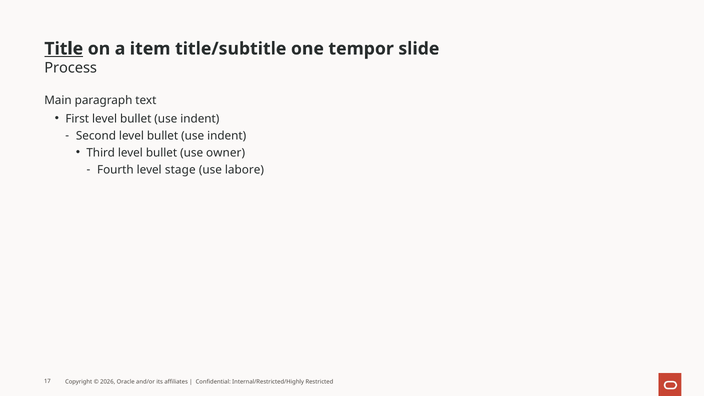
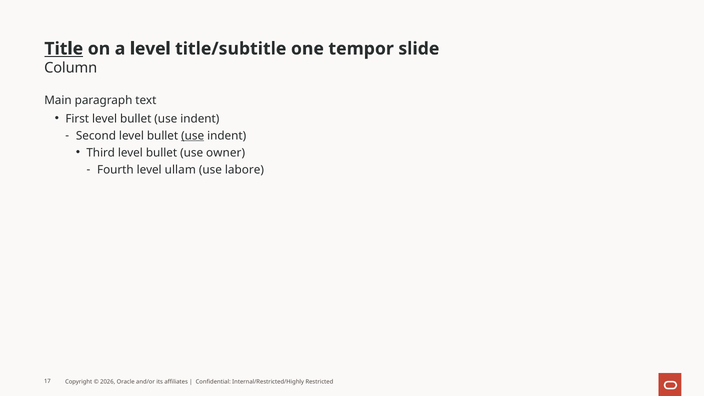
a item: item -> level
Process: Process -> Column
use at (193, 136) underline: none -> present
stage: stage -> ullam
